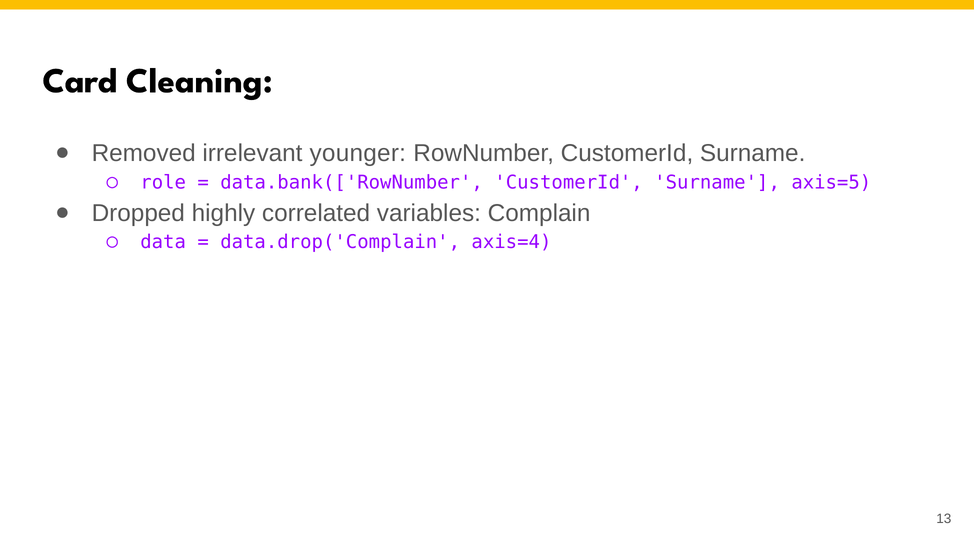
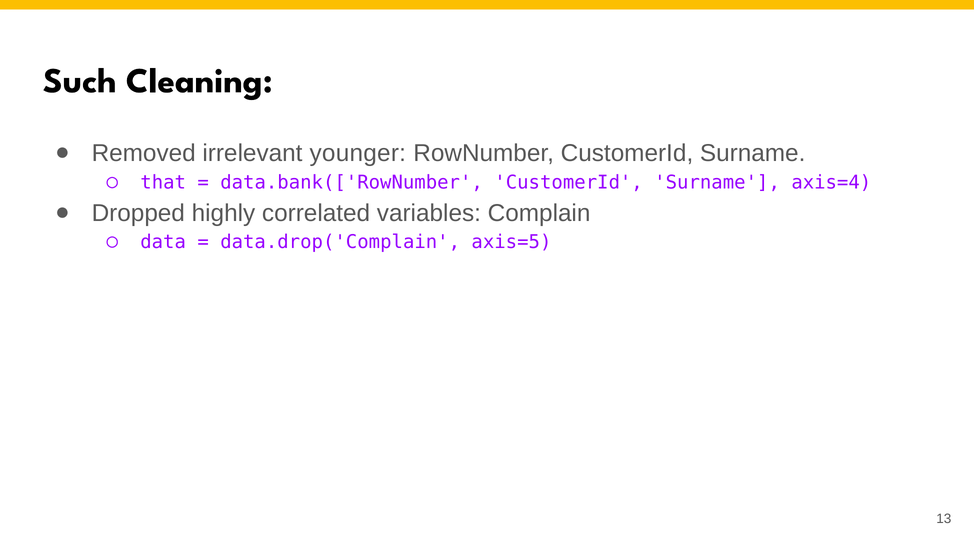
Card: Card -> Such
role: role -> that
axis=5: axis=5 -> axis=4
axis=4: axis=4 -> axis=5
